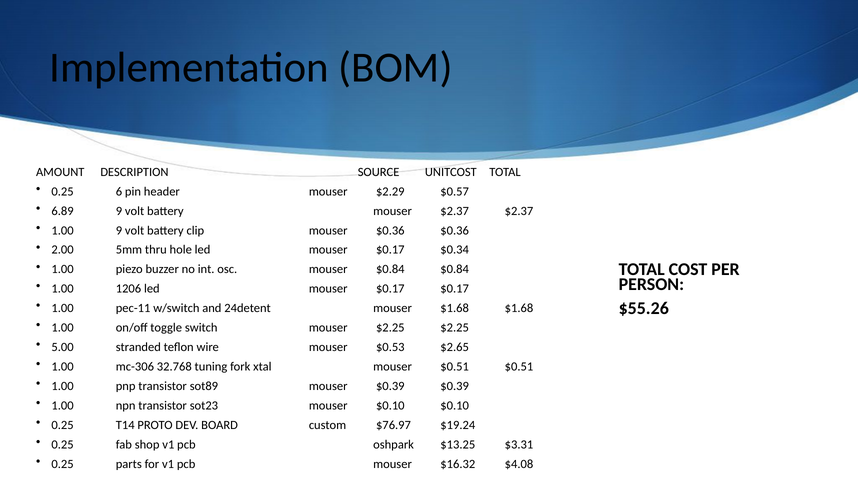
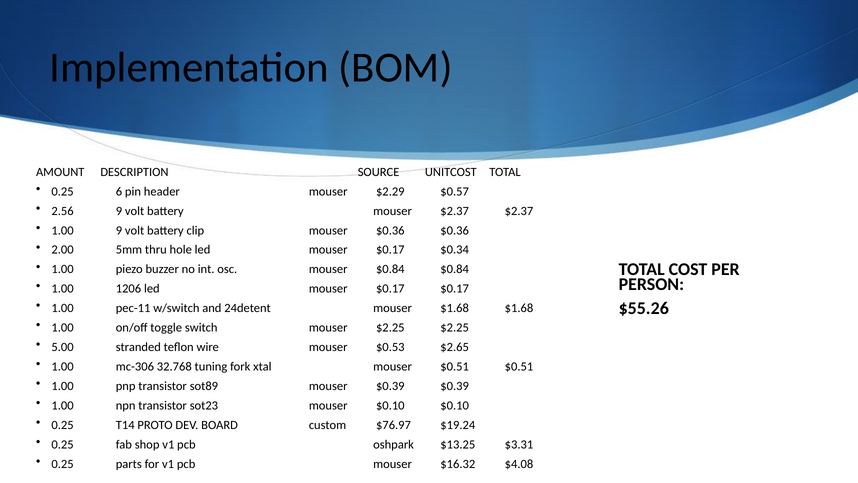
6.89: 6.89 -> 2.56
